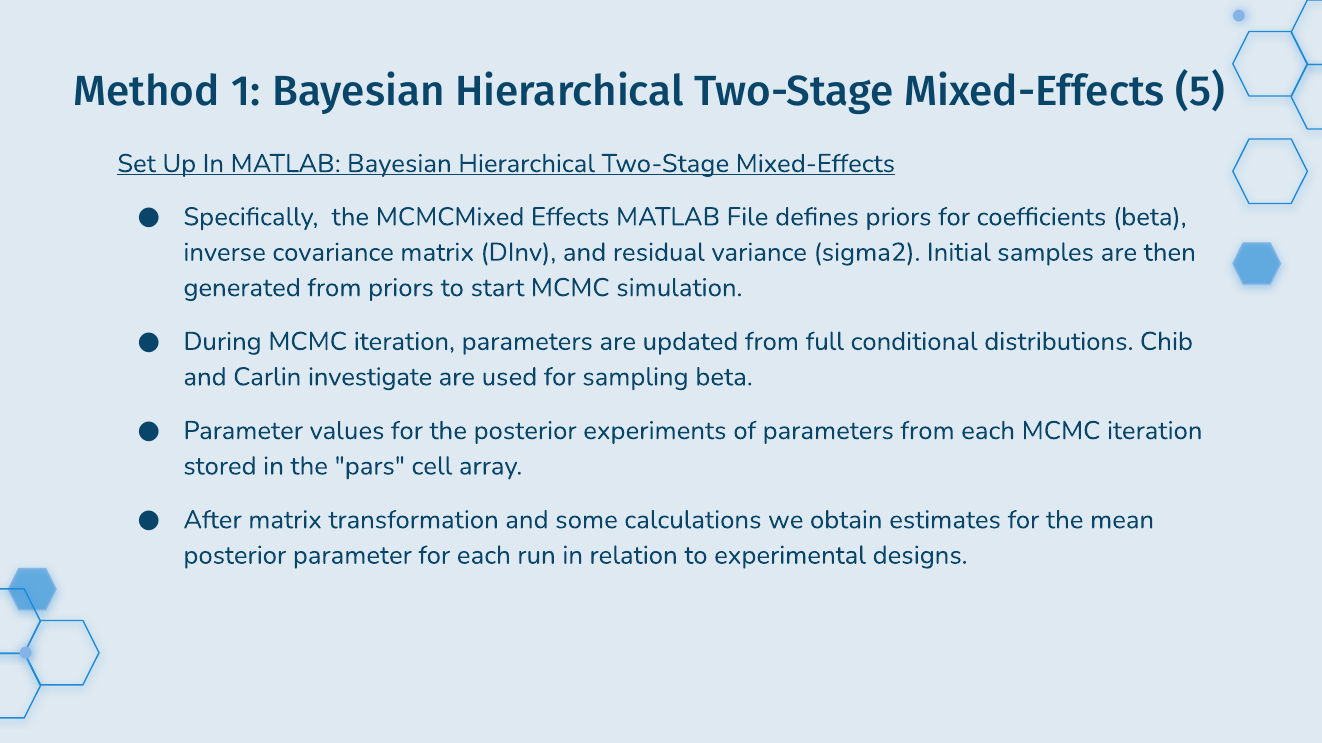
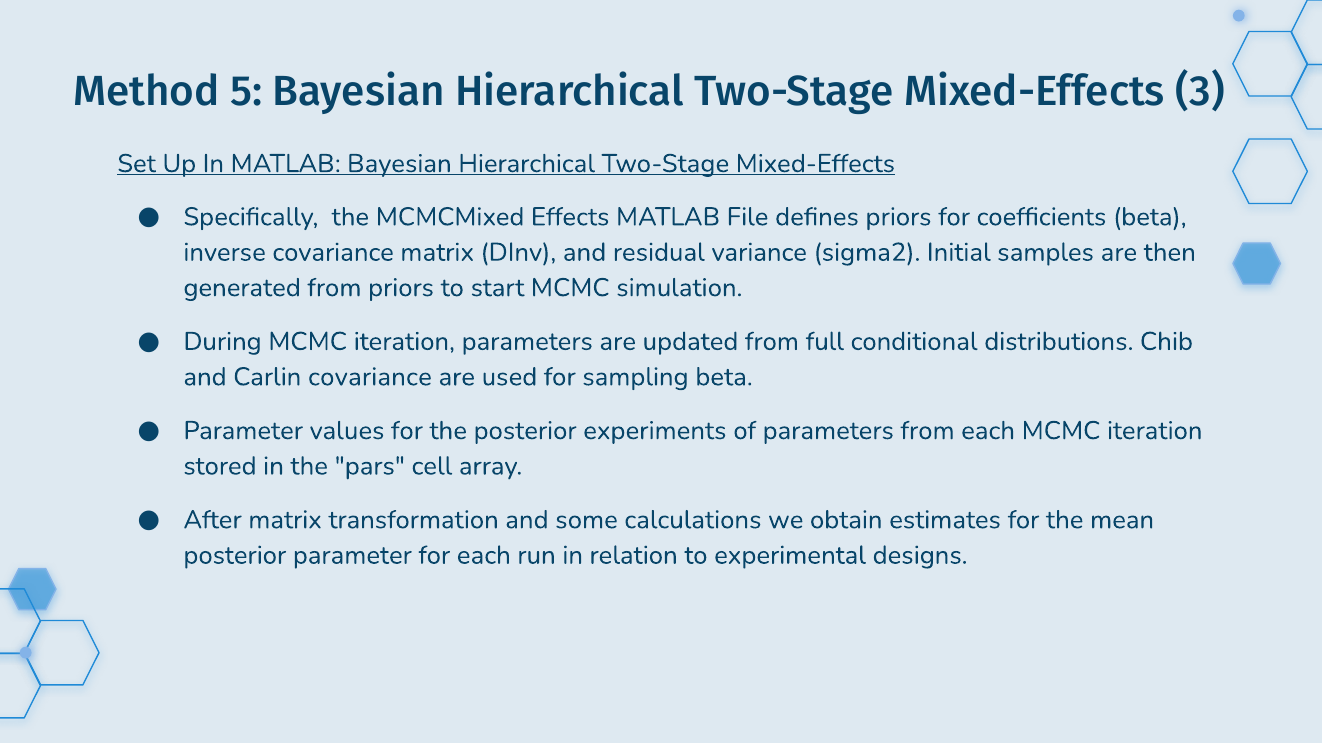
1: 1 -> 5
5: 5 -> 3
Carlin investigate: investigate -> covariance
